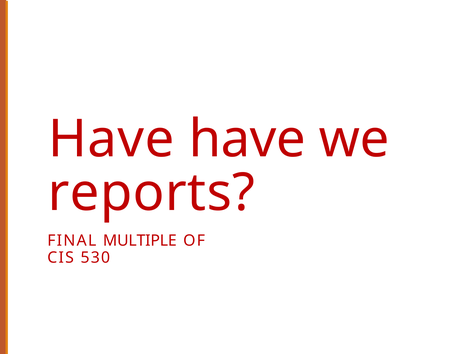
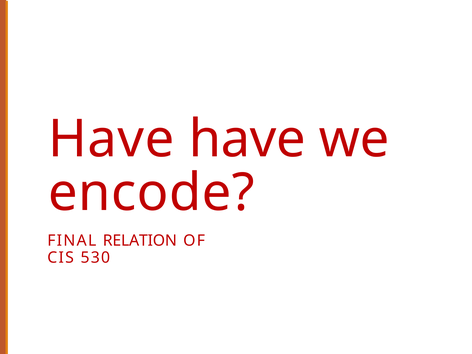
reports: reports -> encode
MULTIPLE: MULTIPLE -> RELATION
